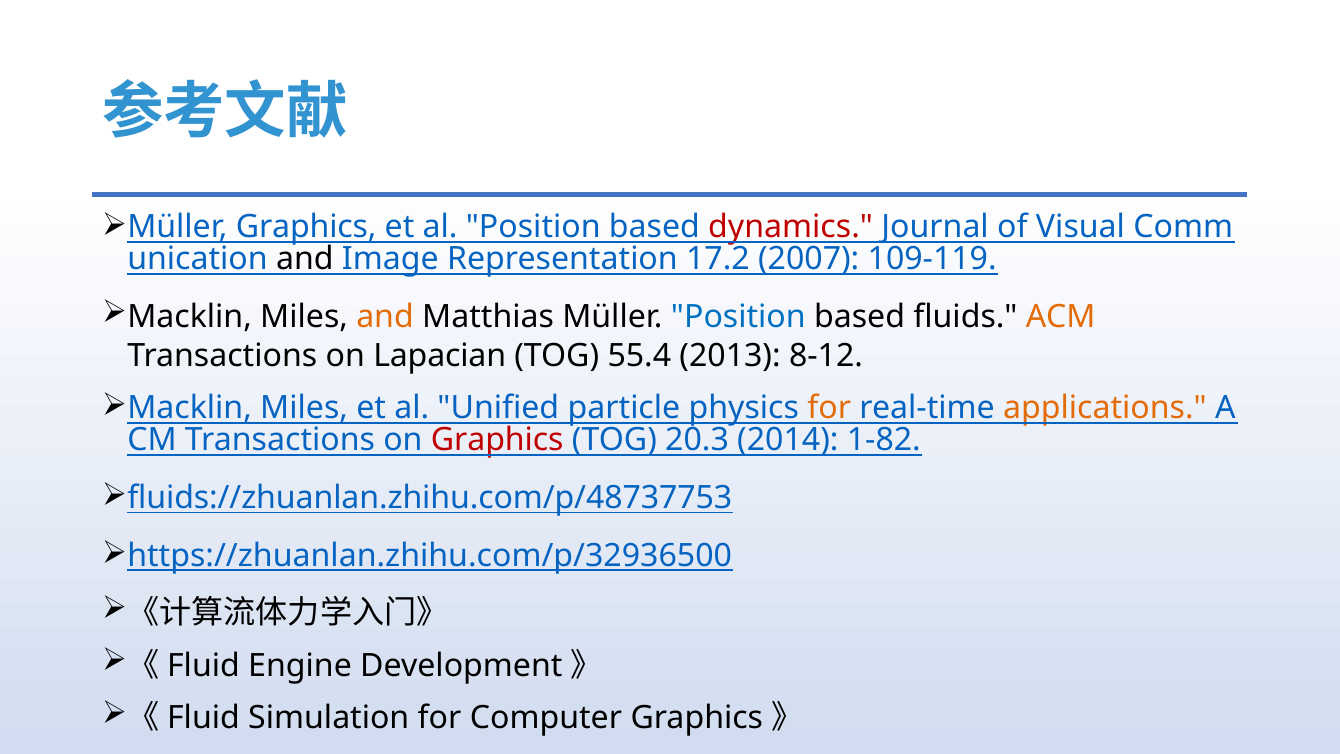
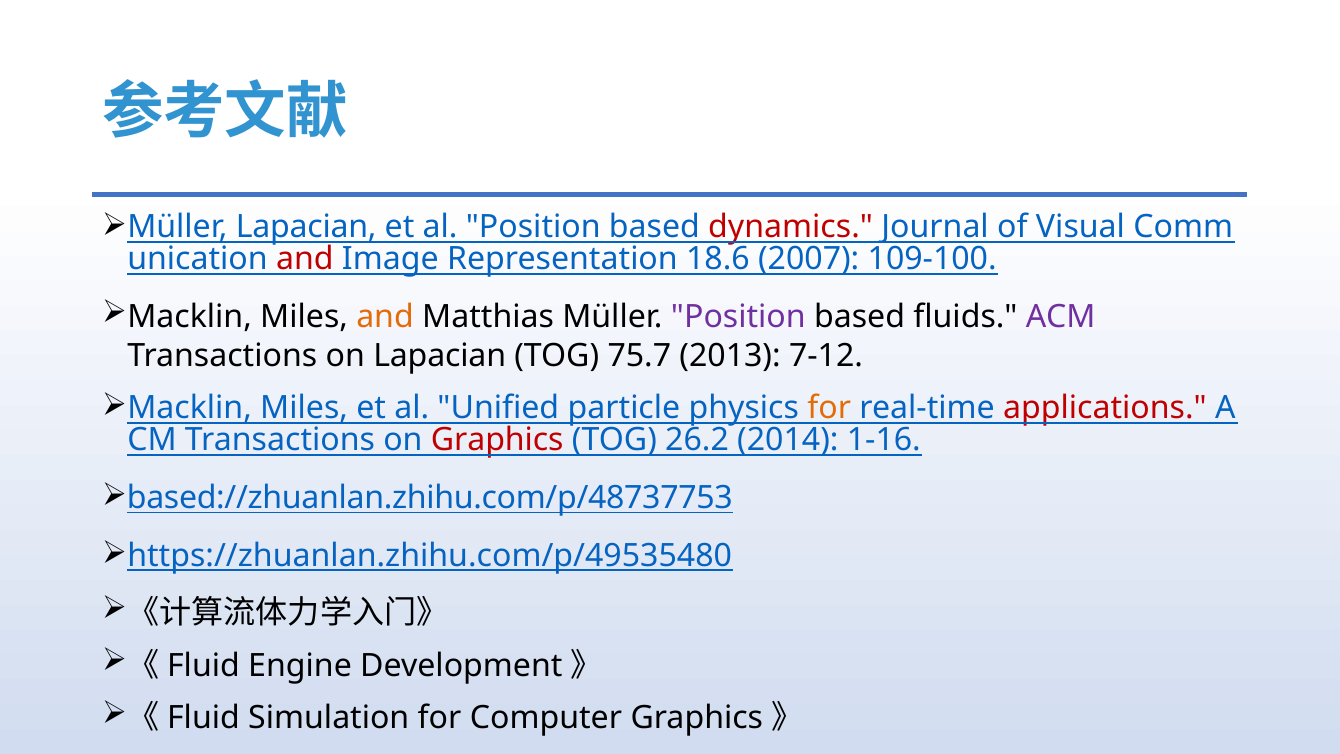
Müller Graphics: Graphics -> Lapacian
and at (305, 259) colour: black -> red
17.2: 17.2 -> 18.6
109-119: 109-119 -> 109-100
Position at (738, 317) colour: blue -> purple
ACM colour: orange -> purple
55.4: 55.4 -> 75.7
8-12: 8-12 -> 7-12
applications colour: orange -> red
20.3: 20.3 -> 26.2
1-82: 1-82 -> 1-16
fluids://zhuanlan.zhihu.com/p/48737753: fluids://zhuanlan.zhihu.com/p/48737753 -> based://zhuanlan.zhihu.com/p/48737753
https://zhuanlan.zhihu.com/p/32936500: https://zhuanlan.zhihu.com/p/32936500 -> https://zhuanlan.zhihu.com/p/49535480
